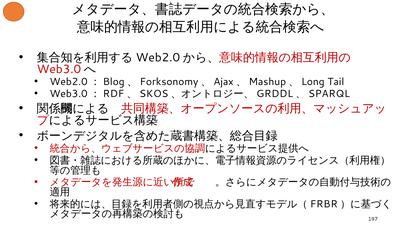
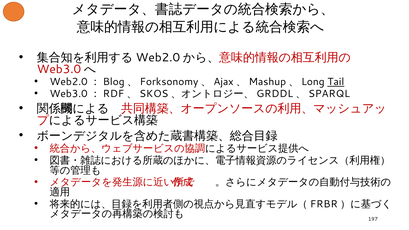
Tail underline: none -> present
